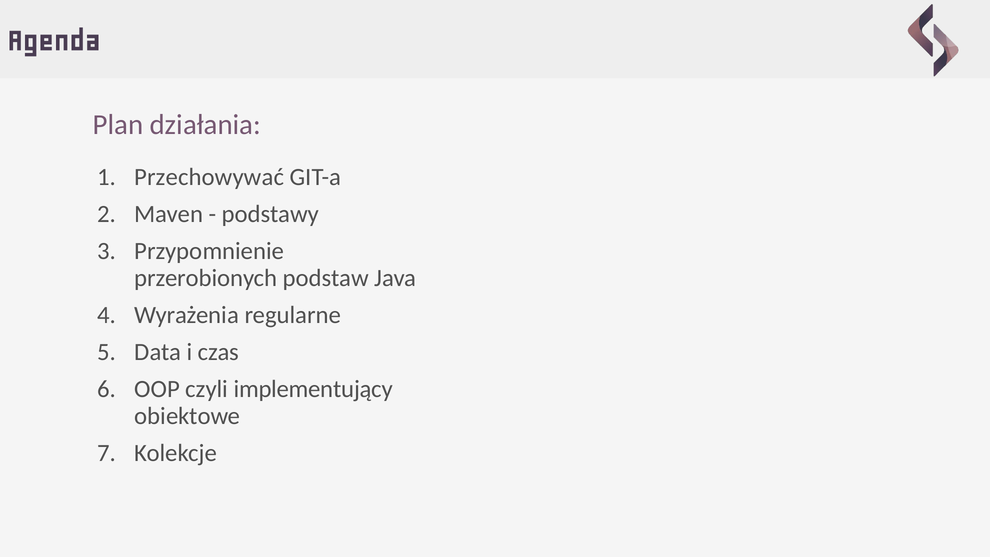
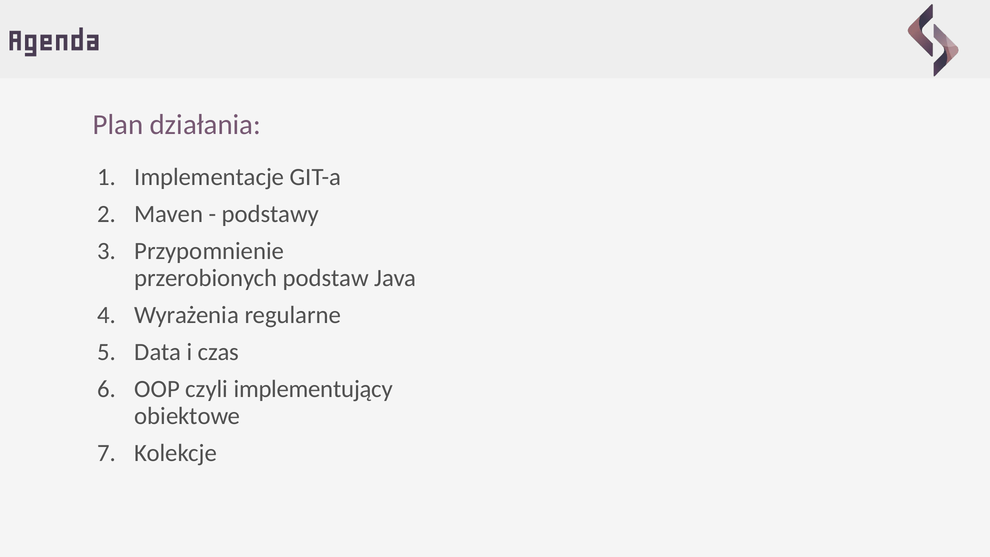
Przechowywać: Przechowywać -> Implementacje
